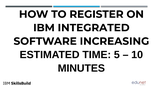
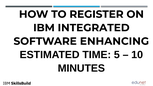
INCREASING: INCREASING -> ENHANCING
